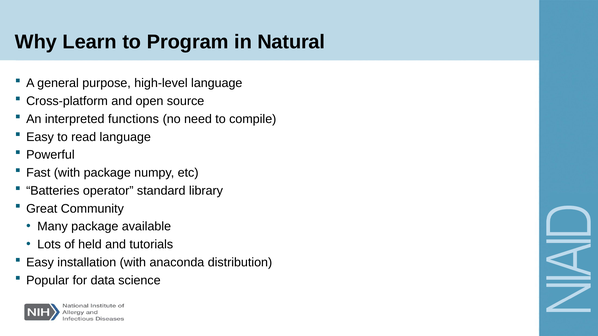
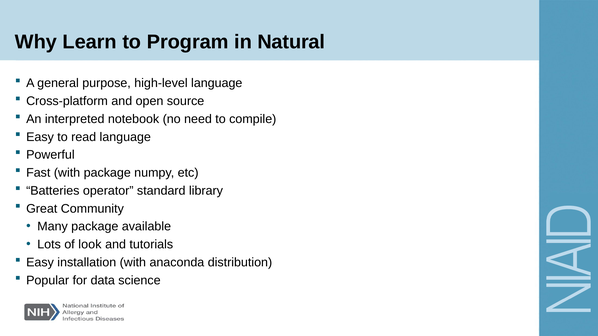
functions: functions -> notebook
held: held -> look
